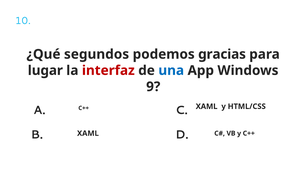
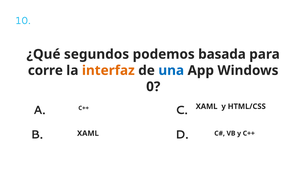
gracias: gracias -> basada
lugar: lugar -> corre
interfaz colour: red -> orange
9: 9 -> 0
